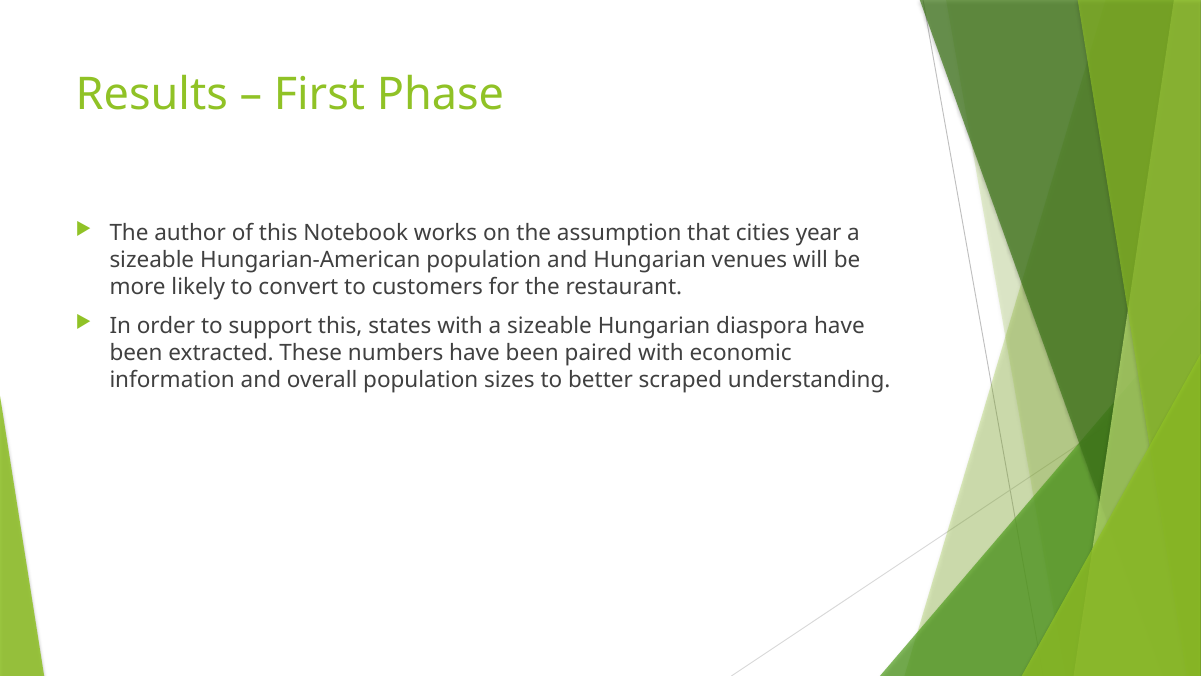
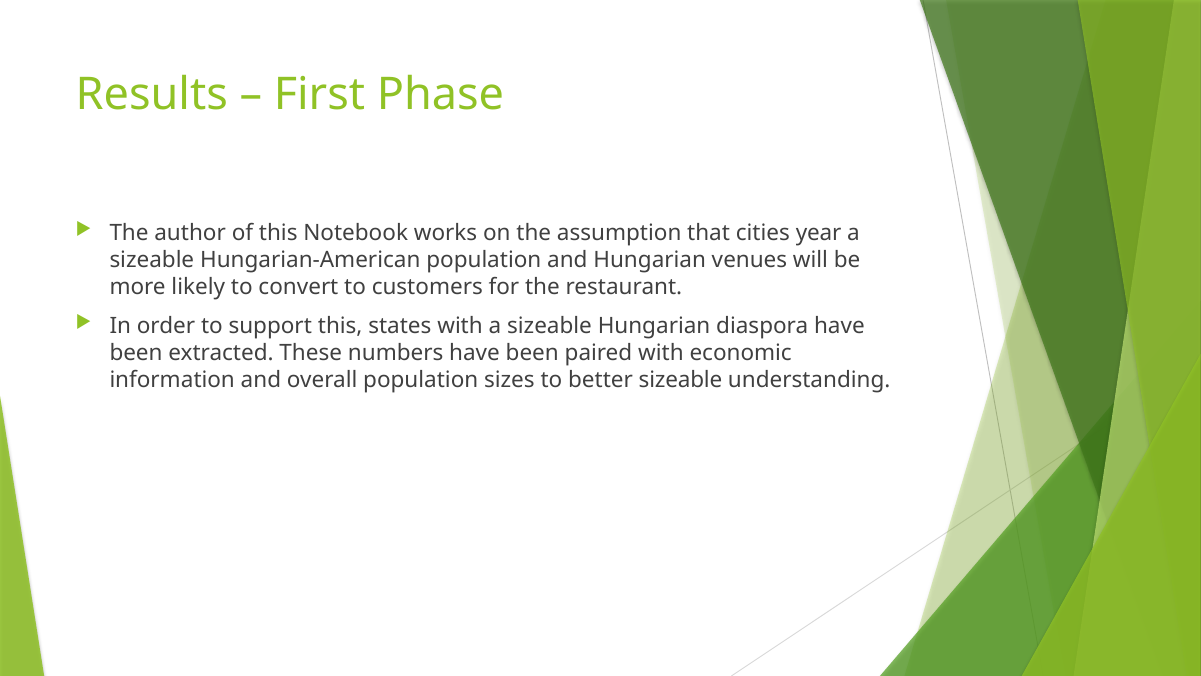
better scraped: scraped -> sizeable
